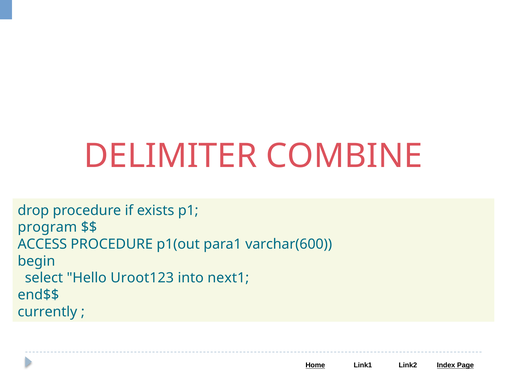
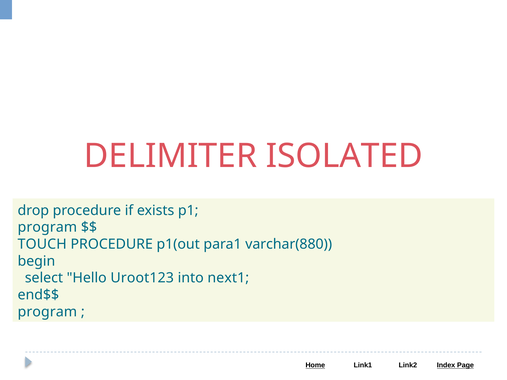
COMBINE: COMBINE -> ISOLATED
ACCESS: ACCESS -> TOUCH
varchar(600: varchar(600 -> varchar(880
currently at (47, 312): currently -> program
